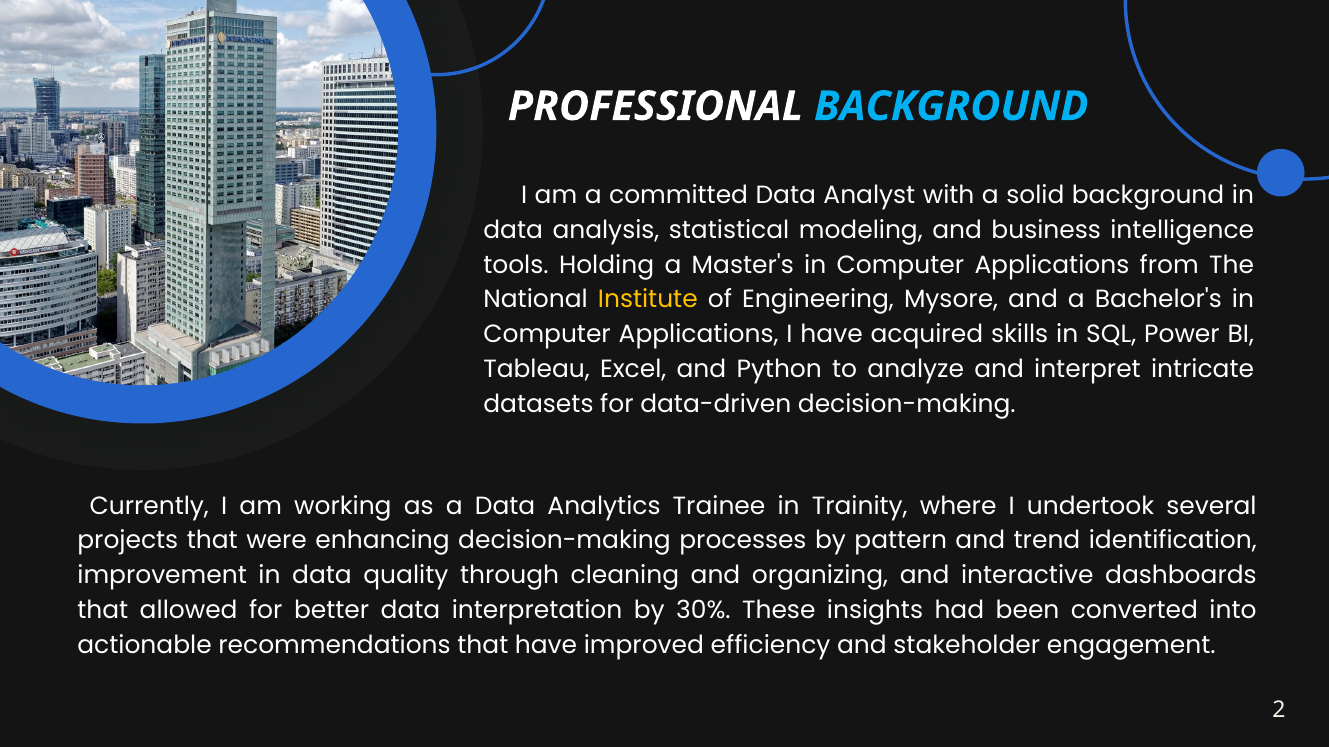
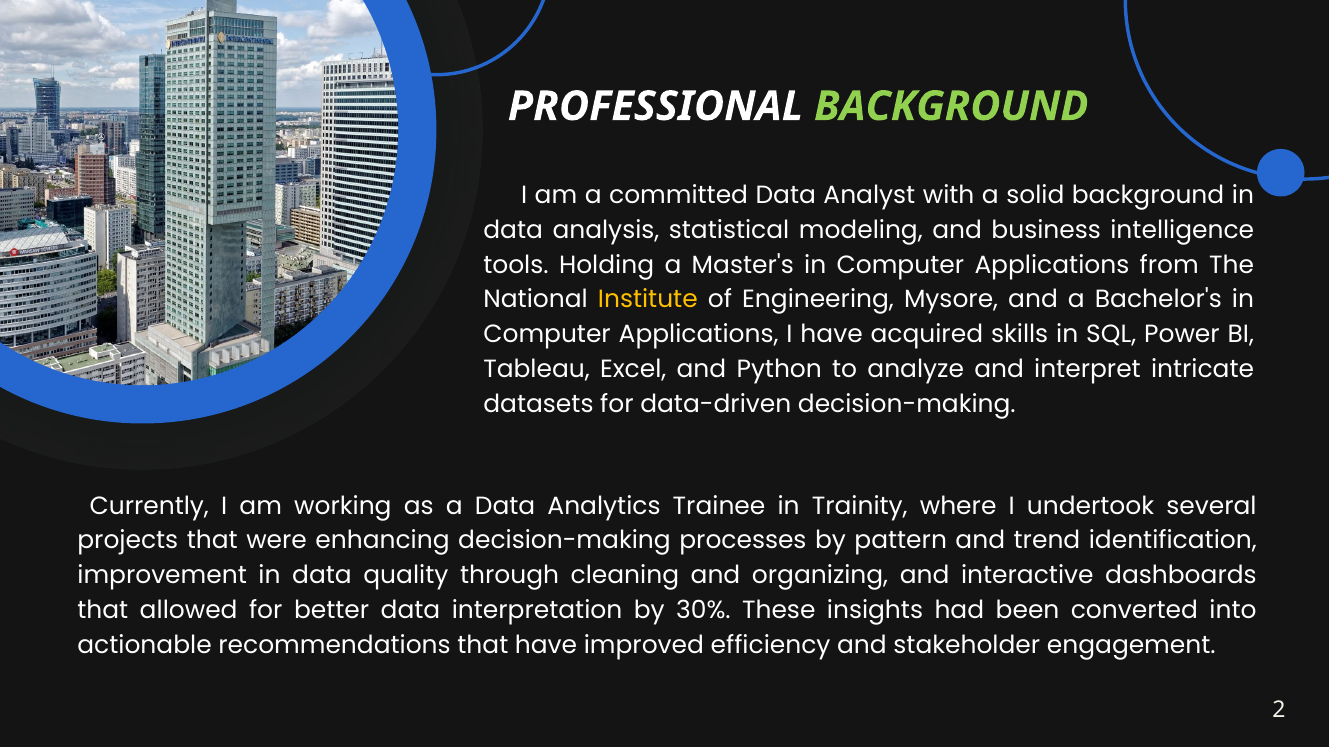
BACKGROUND at (951, 106) colour: light blue -> light green
